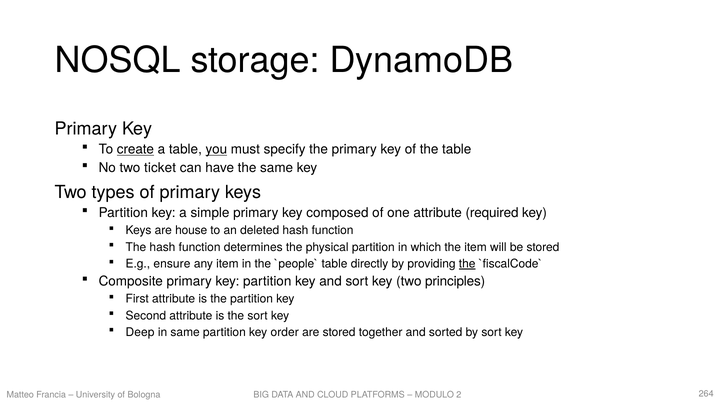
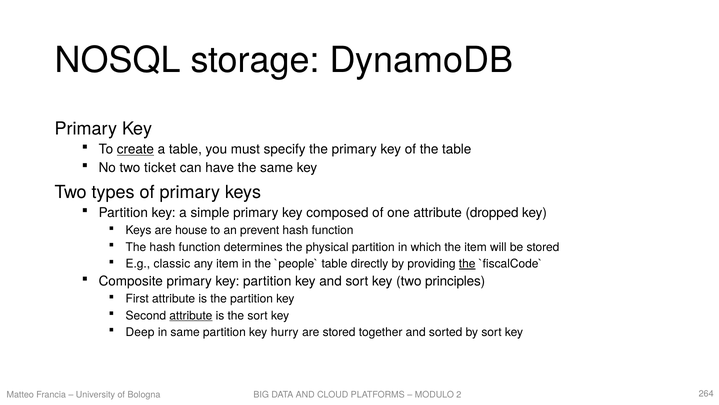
you underline: present -> none
required: required -> dropped
deleted: deleted -> prevent
ensure: ensure -> classic
attribute at (191, 315) underline: none -> present
order: order -> hurry
